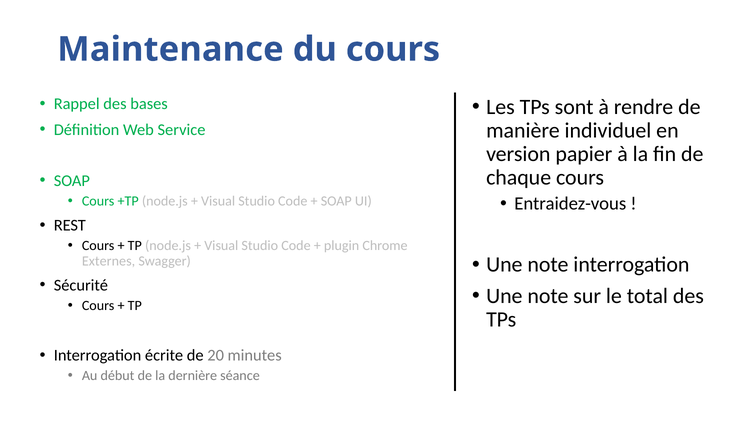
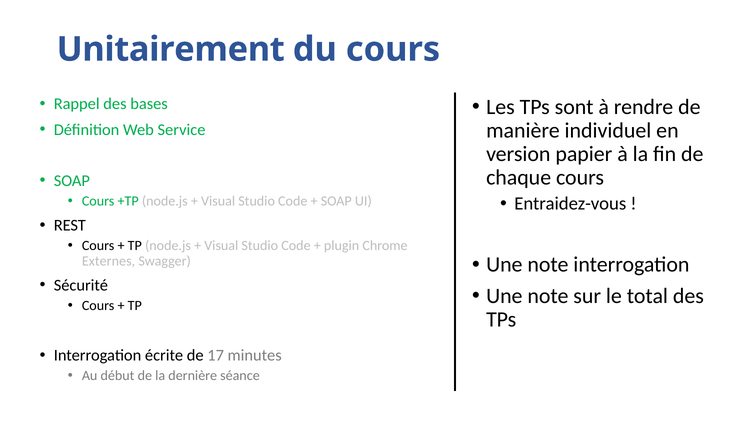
Maintenance: Maintenance -> Unitairement
20: 20 -> 17
